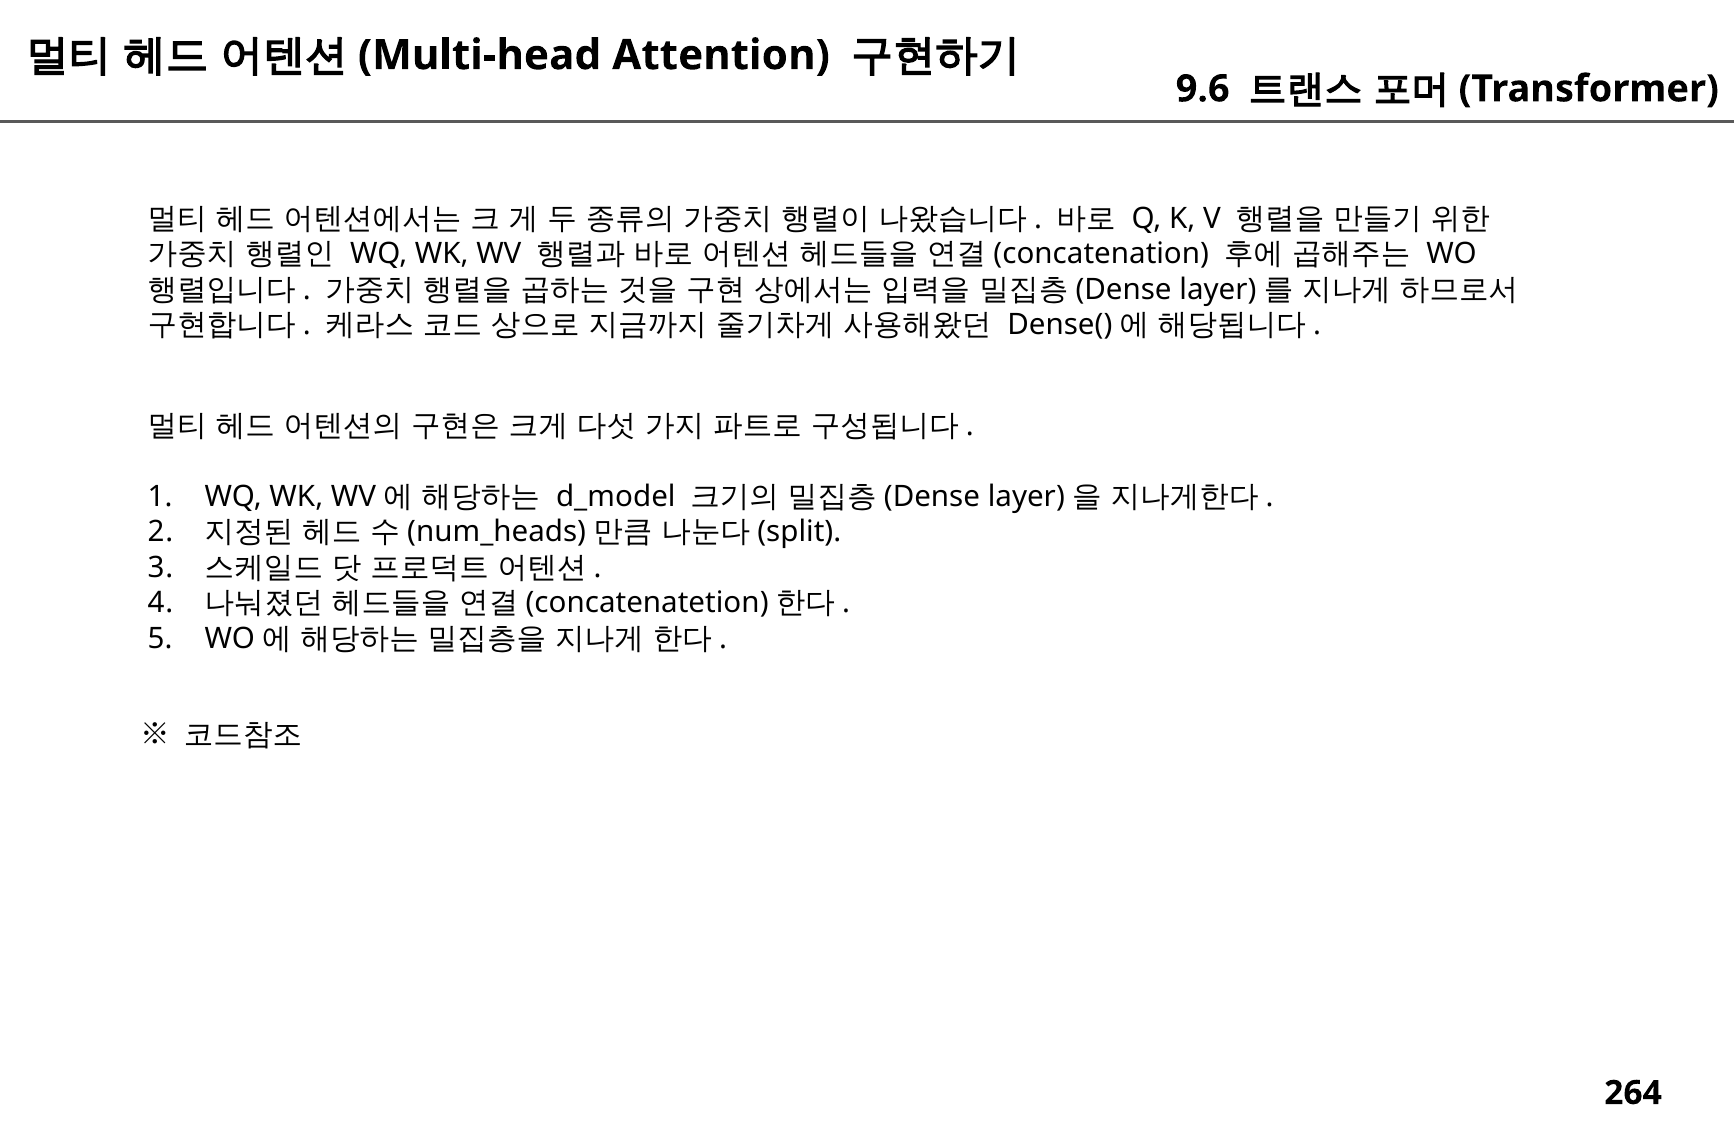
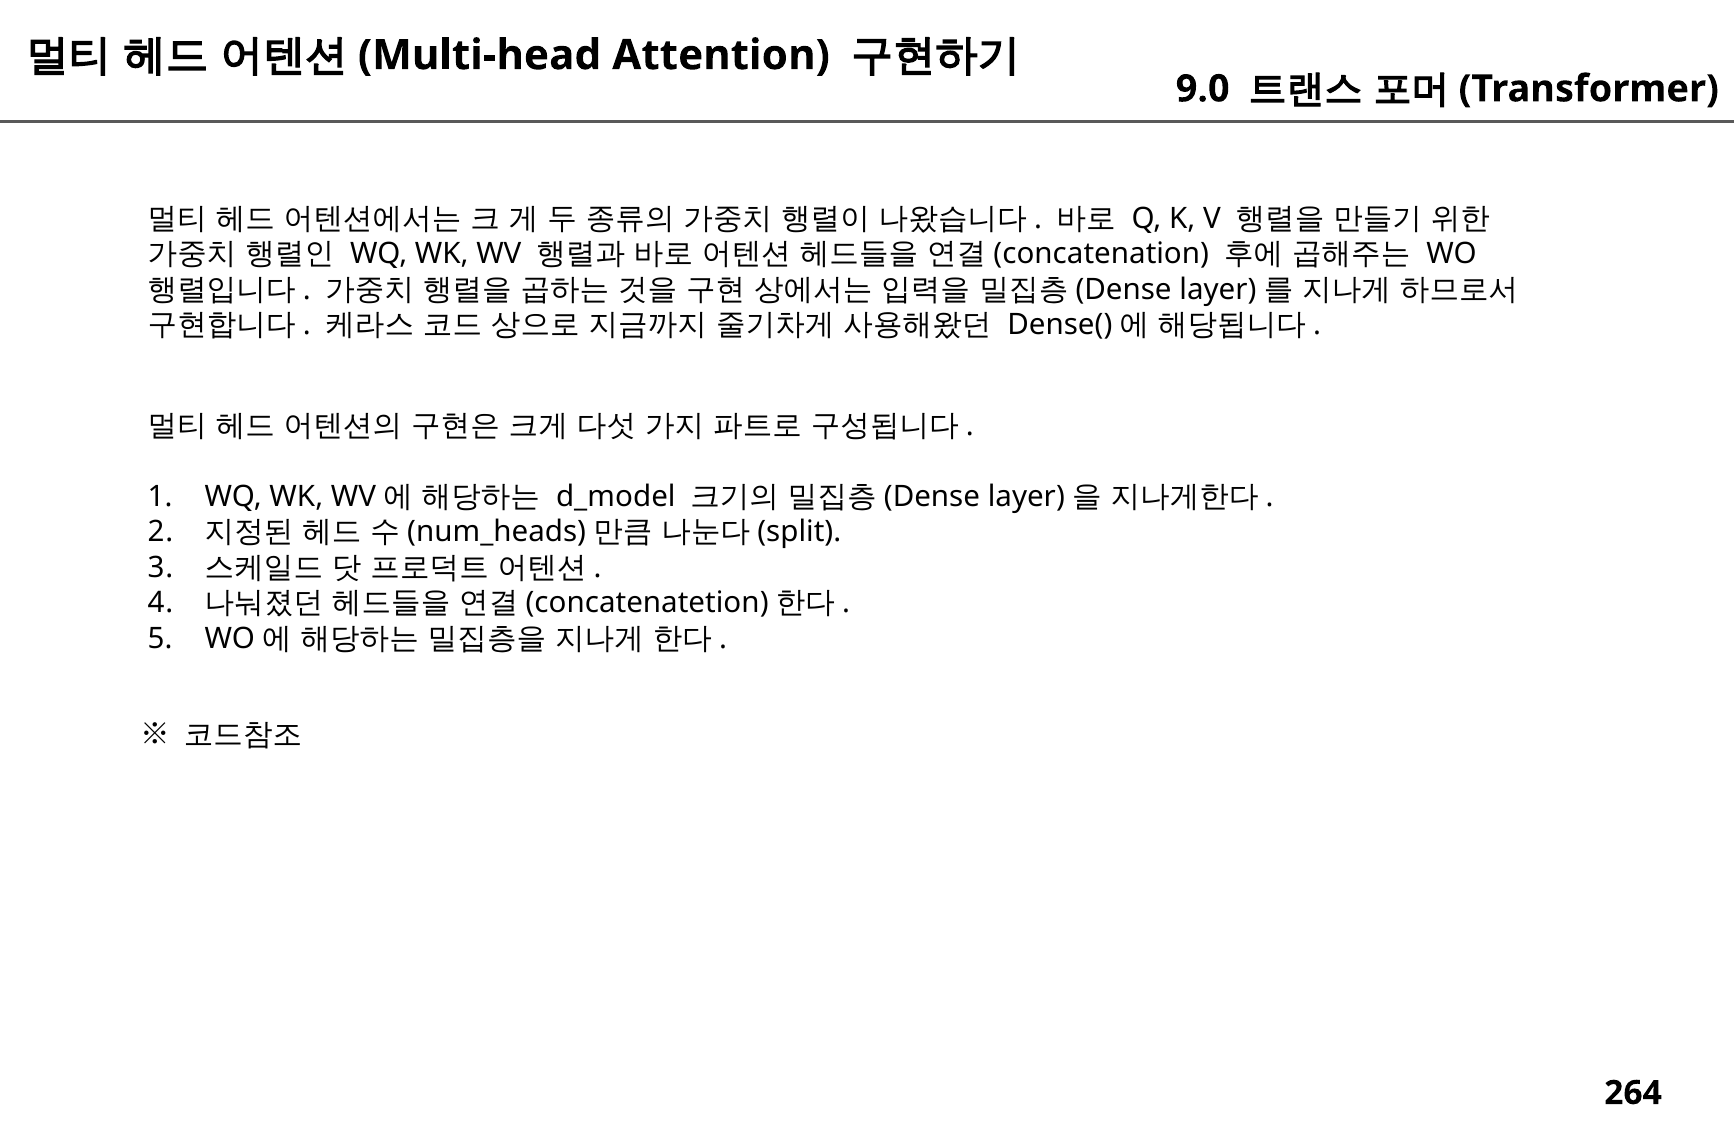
9.6: 9.6 -> 9.0
